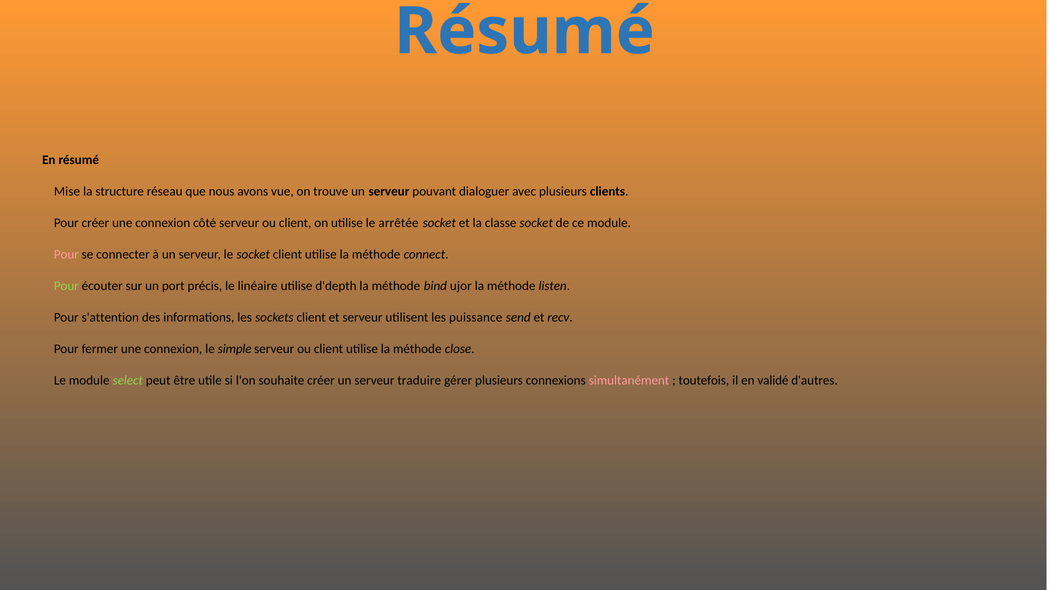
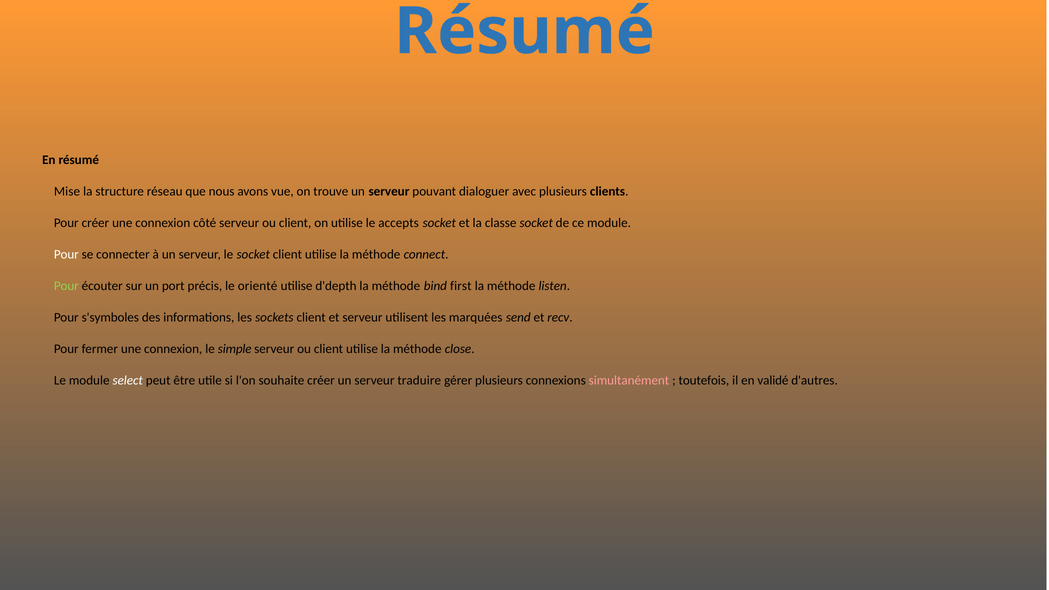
arrêtée: arrêtée -> accepts
Pour at (66, 255) colour: pink -> white
linéaire: linéaire -> orienté
ujor: ujor -> first
s'attention: s'attention -> s'symboles
puissance: puissance -> marquées
select colour: light green -> white
